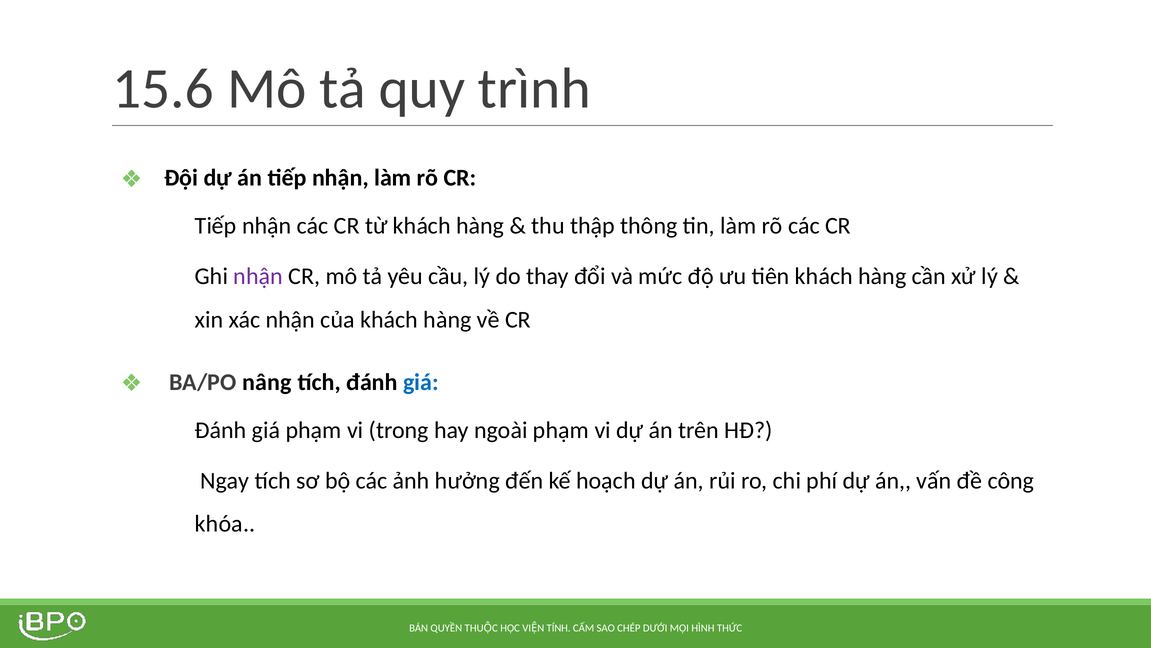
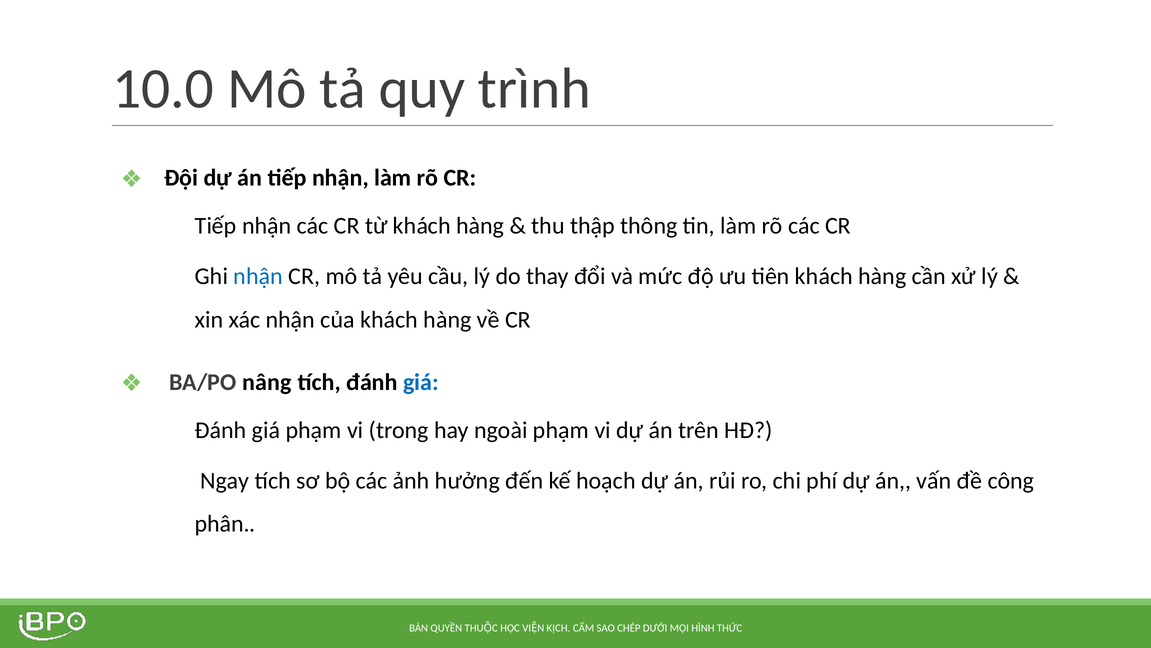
15.6: 15.6 -> 10.0
nhận at (258, 276) colour: purple -> blue
khóa: khóa -> phân
TÍNH: TÍNH -> KỊCH
